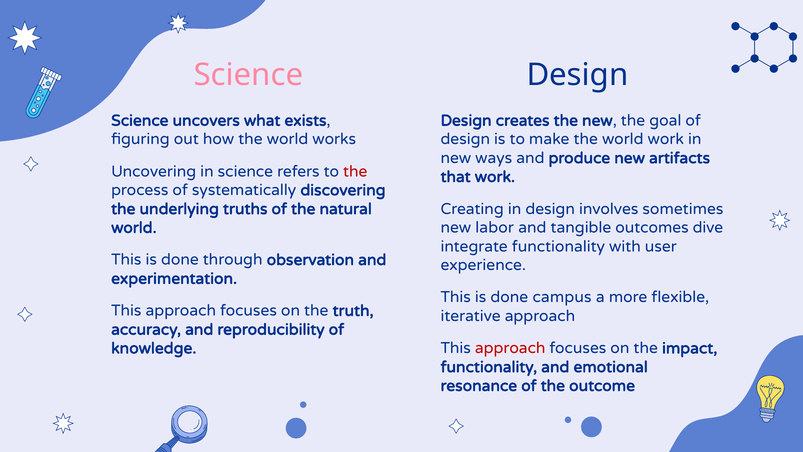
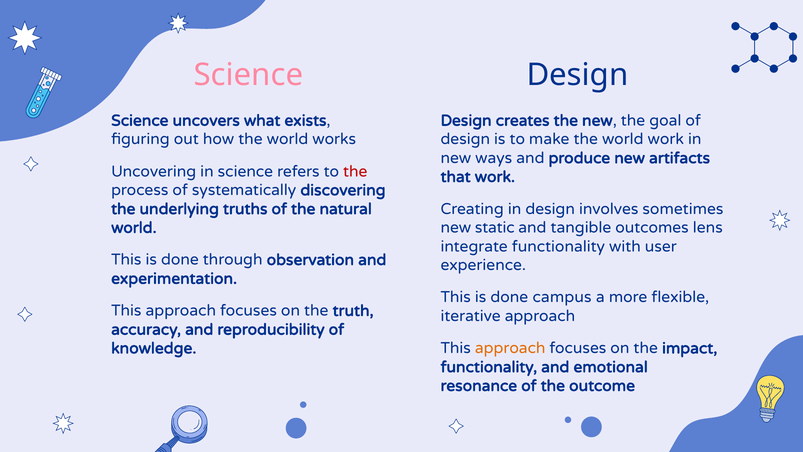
labor: labor -> static
dive: dive -> lens
approach at (510, 348) colour: red -> orange
